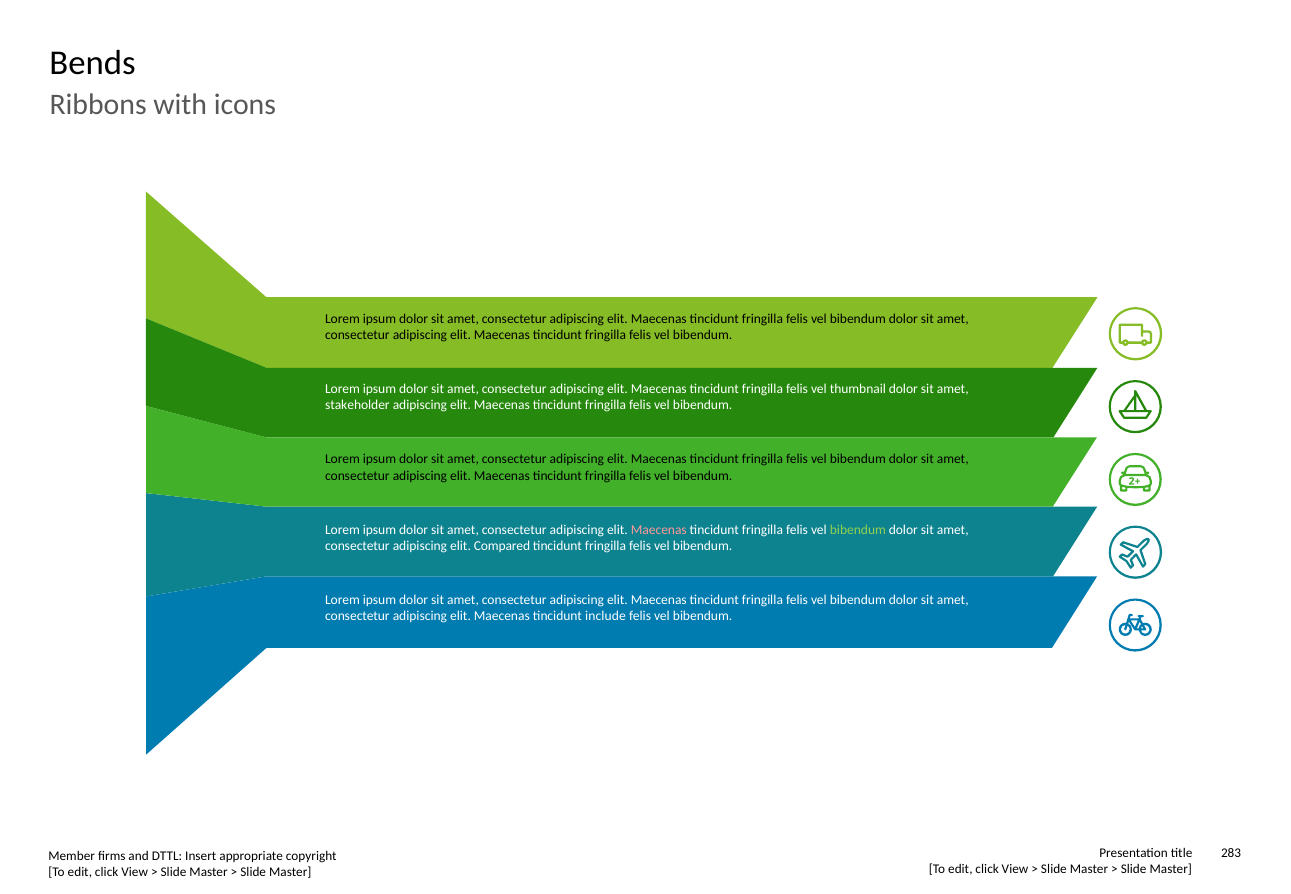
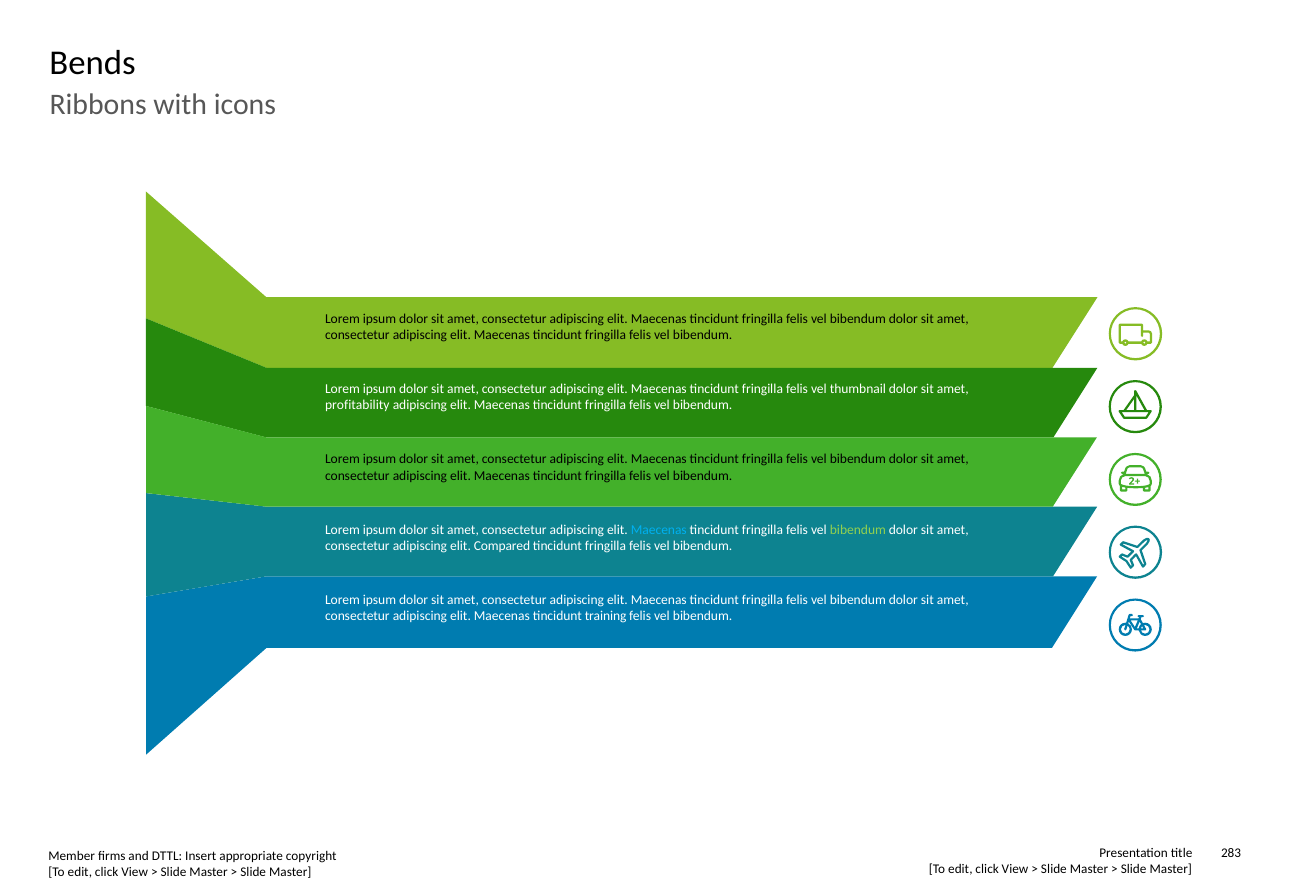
stakeholder: stakeholder -> profitability
Maecenas at (659, 529) colour: pink -> light blue
include: include -> training
